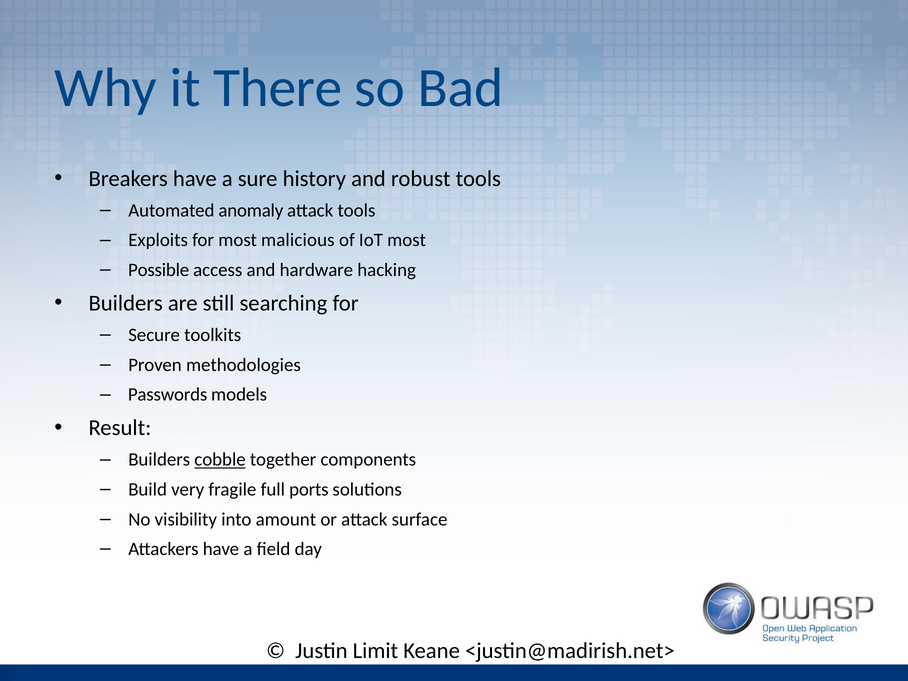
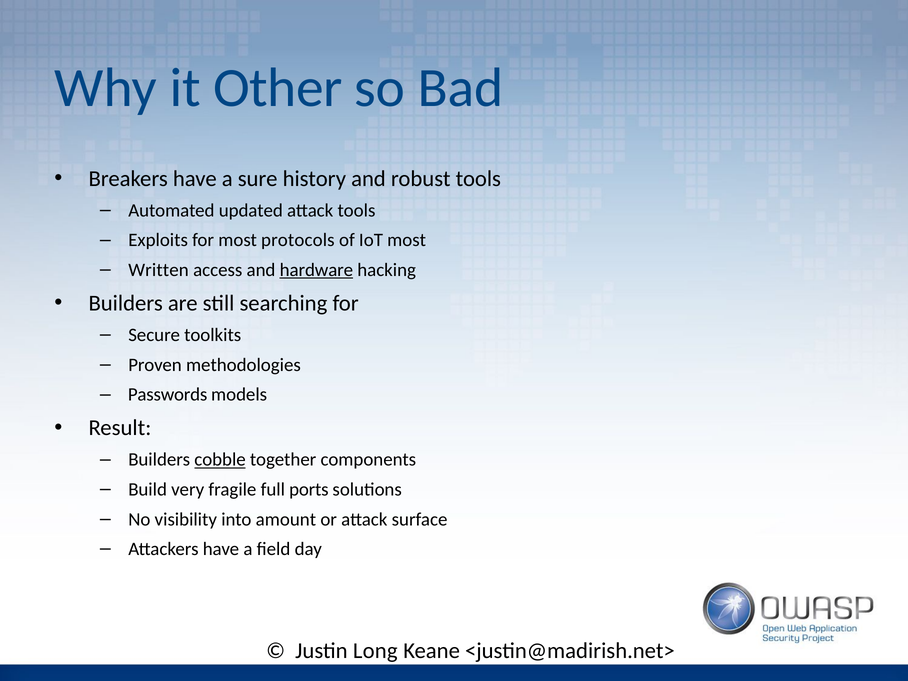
There: There -> Other
anomaly: anomaly -> updated
malicious: malicious -> protocols
Possible: Possible -> Written
hardware underline: none -> present
Limit: Limit -> Long
